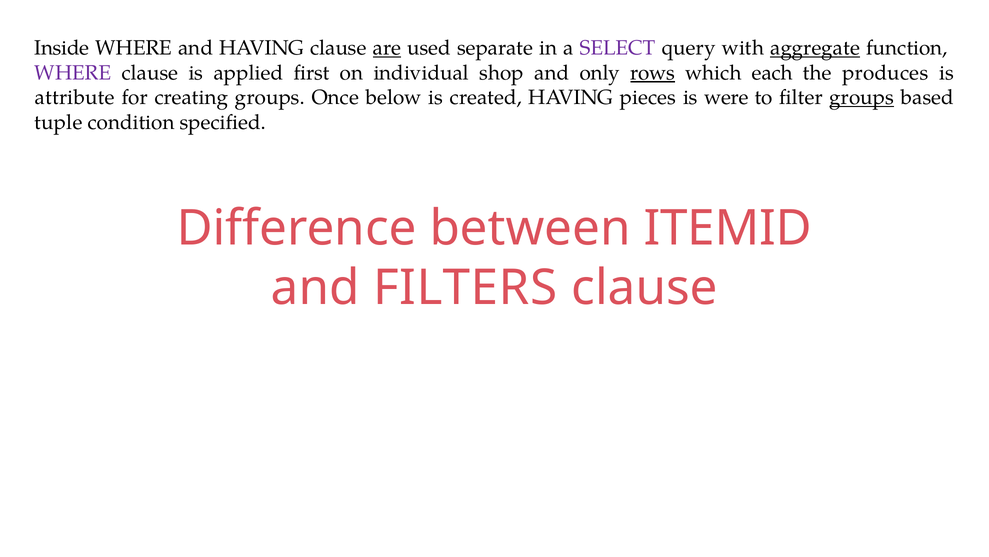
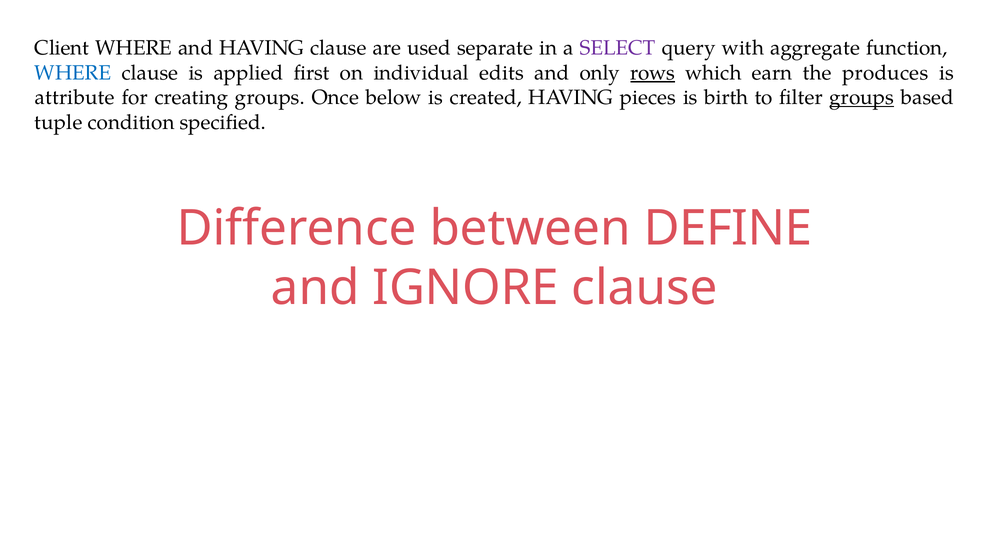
Inside: Inside -> Client
are underline: present -> none
aggregate underline: present -> none
WHERE at (73, 73) colour: purple -> blue
shop: shop -> edits
each: each -> earn
were: were -> birth
ITEMID: ITEMID -> DEFINE
FILTERS: FILTERS -> IGNORE
